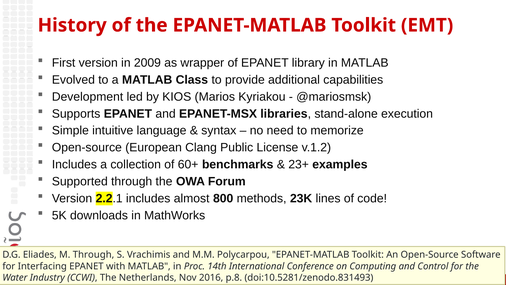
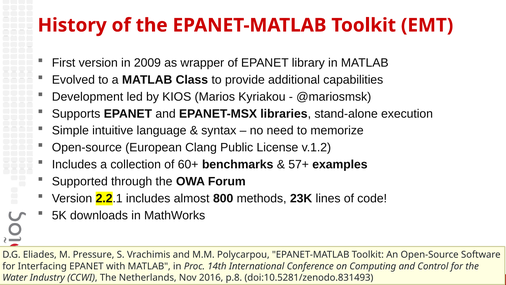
23+: 23+ -> 57+
M Through: Through -> Pressure
